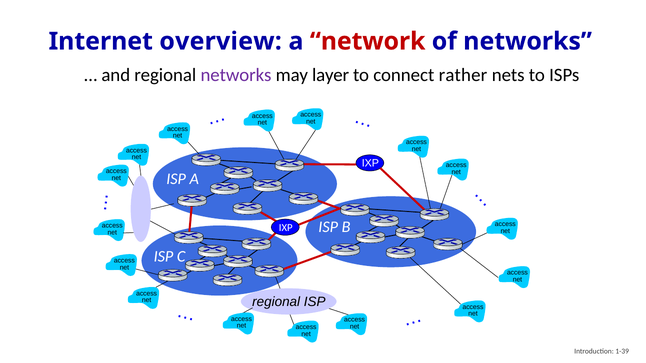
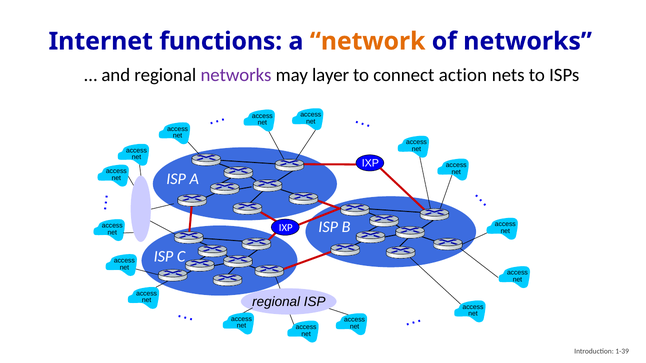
overview: overview -> functions
network colour: red -> orange
rather: rather -> action
